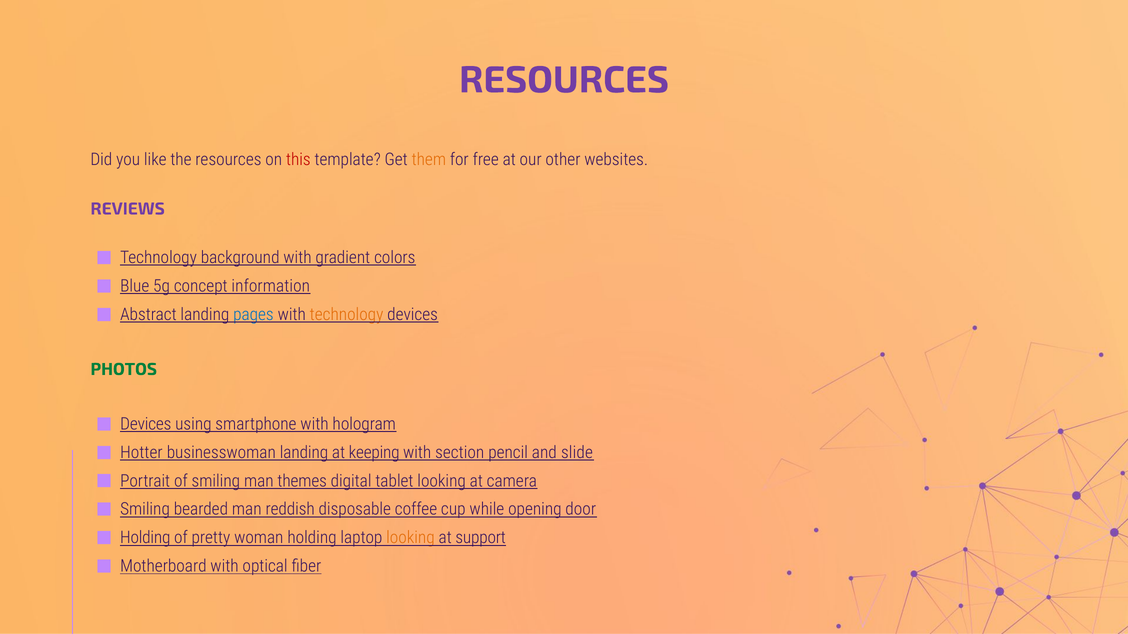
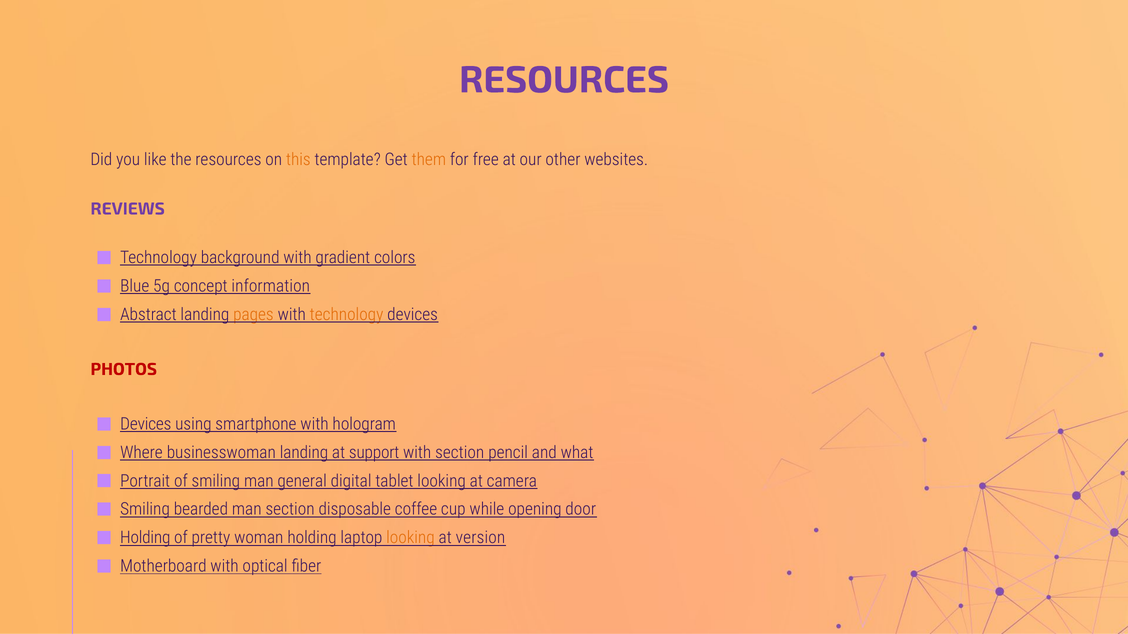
this colour: red -> orange
pages colour: blue -> orange
PHOTOS colour: green -> red
Hotter: Hotter -> Where
keeping: keeping -> support
slide: slide -> what
themes: themes -> general
man reddish: reddish -> section
support: support -> version
